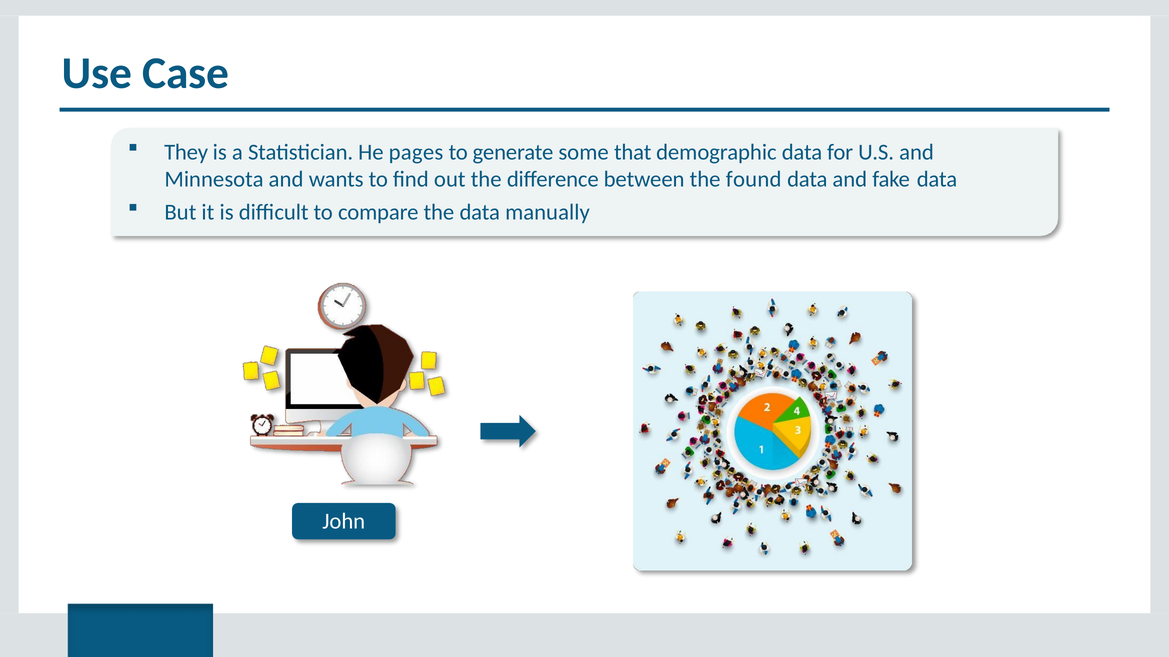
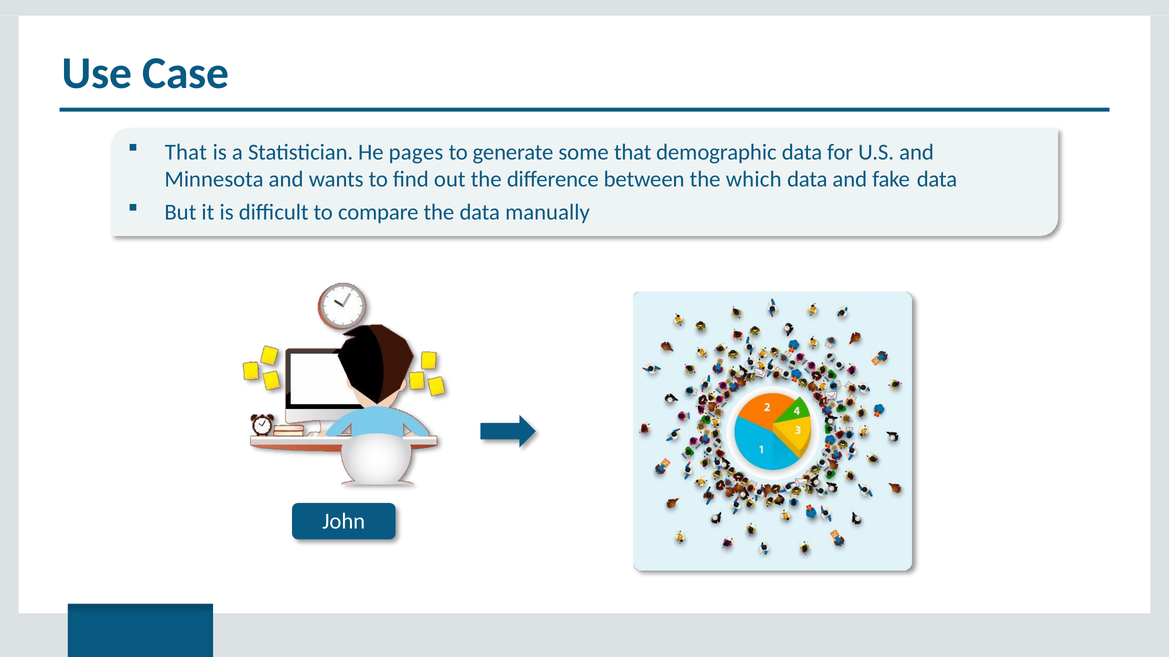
They at (186, 152): They -> That
found: found -> which
